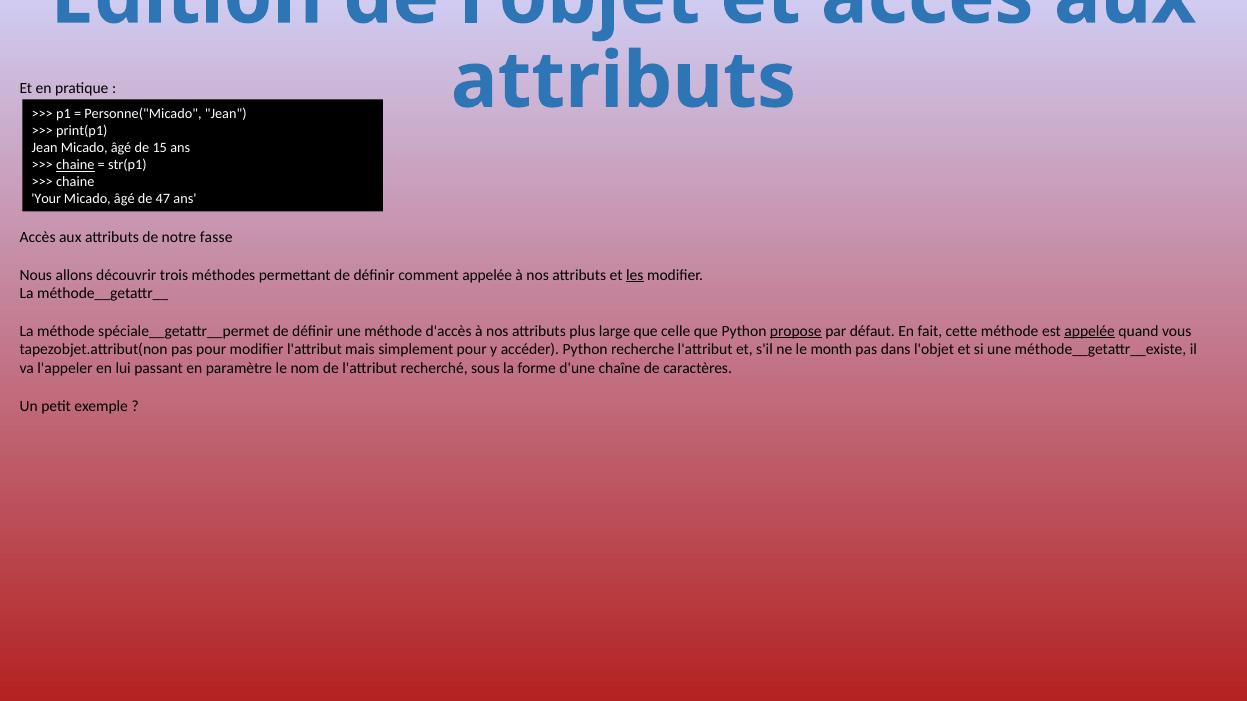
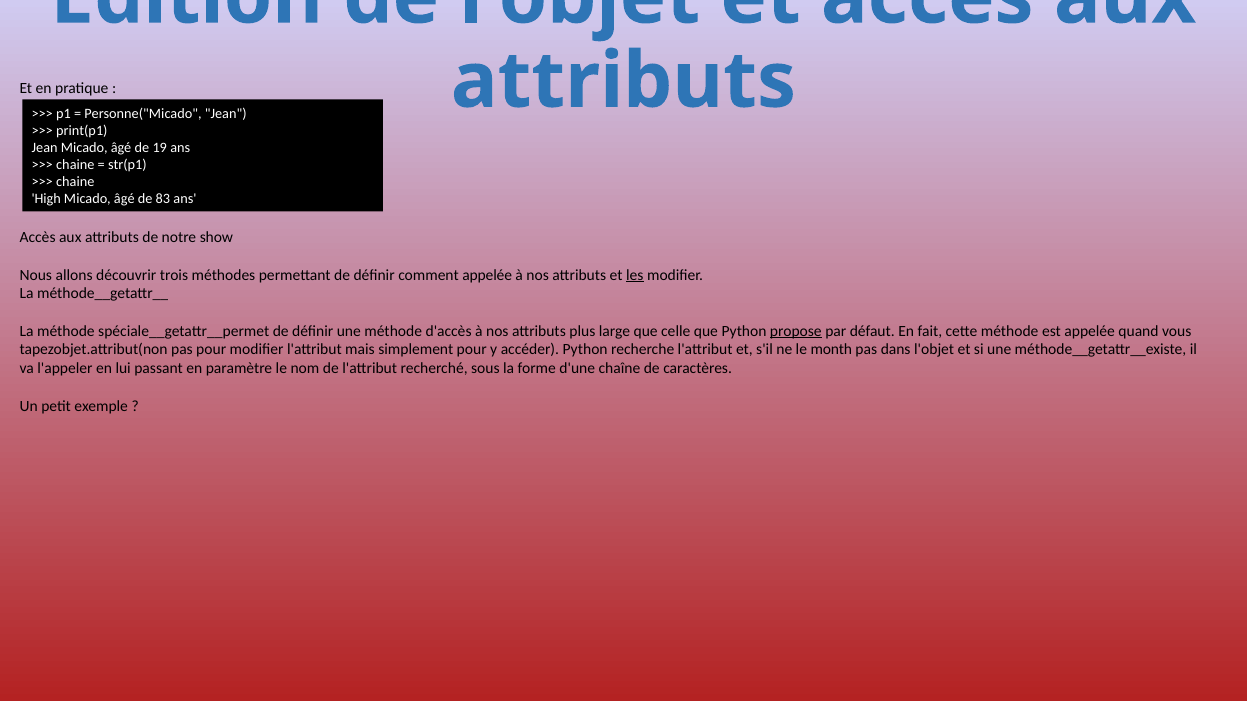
15: 15 -> 19
chaine at (75, 165) underline: present -> none
Your: Your -> High
47: 47 -> 83
fasse: fasse -> show
appelée at (1090, 331) underline: present -> none
